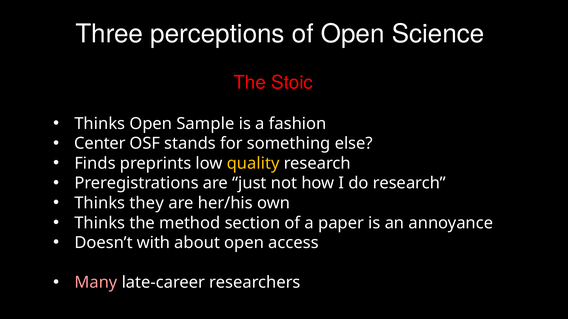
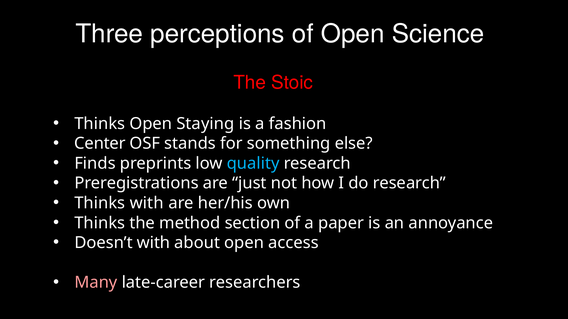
Sample: Sample -> Staying
quality colour: yellow -> light blue
Thinks they: they -> with
